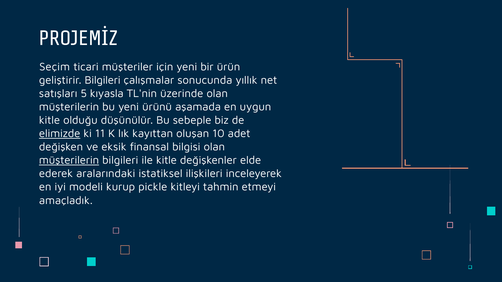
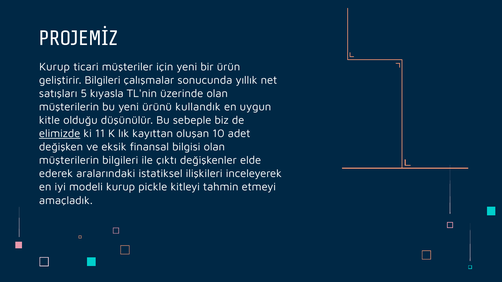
Seçim at (55, 67): Seçim -> Kurup
aşamada: aşamada -> kullandık
müşterilerin at (69, 160) underline: present -> none
ile kitle: kitle -> çıktı
